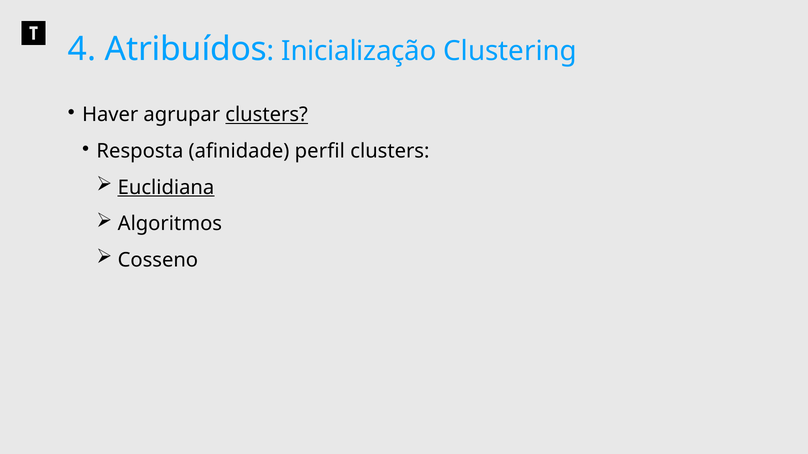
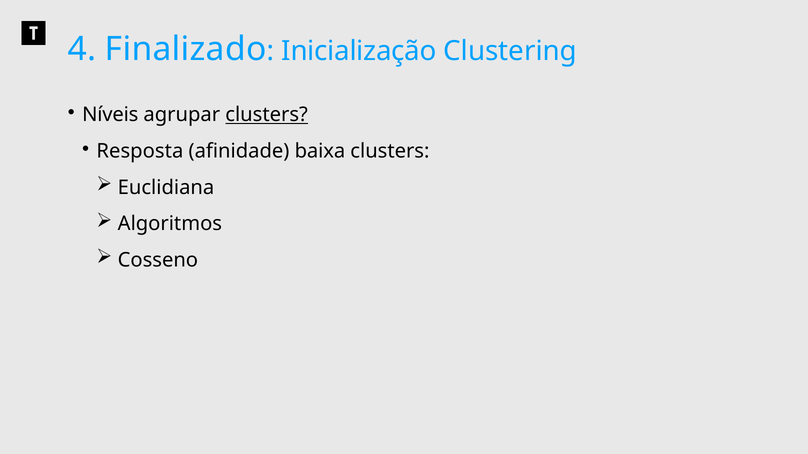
Atribuídos: Atribuídos -> Finalizado
Haver: Haver -> Níveis
perfil: perfil -> baixa
Euclidiana underline: present -> none
